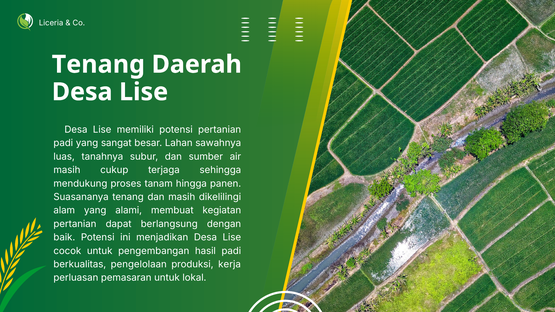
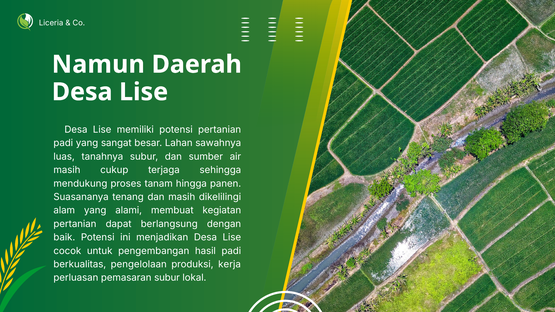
Tenang at (98, 64): Tenang -> Namun
pemasaran untuk: untuk -> subur
